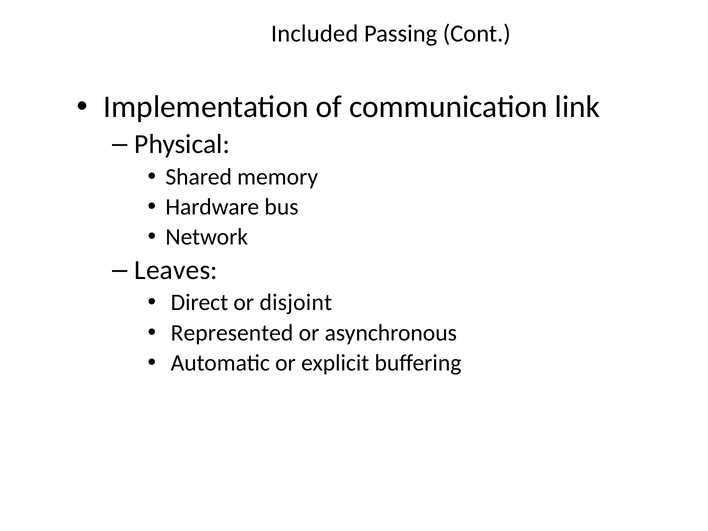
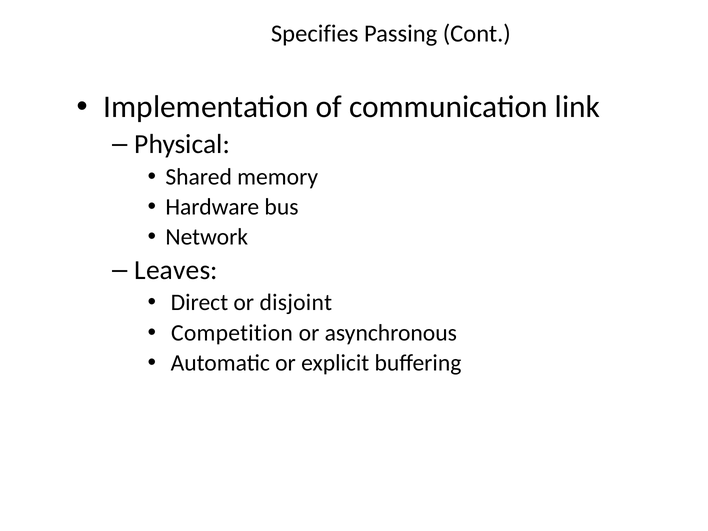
Included: Included -> Specifies
Represented: Represented -> Competition
